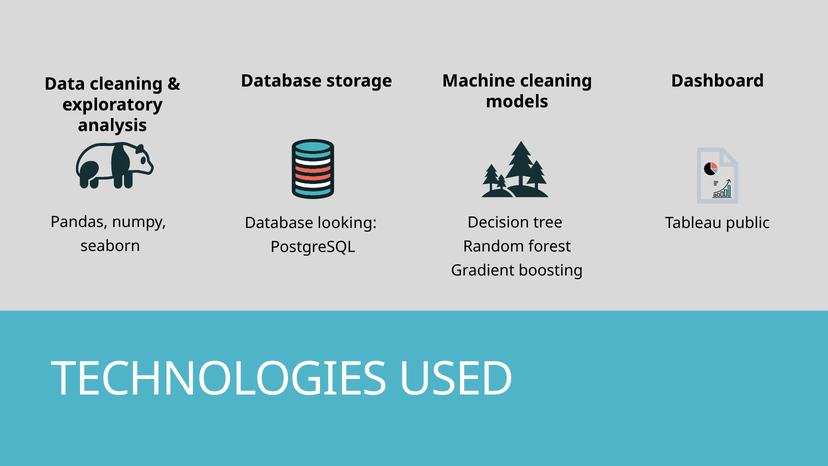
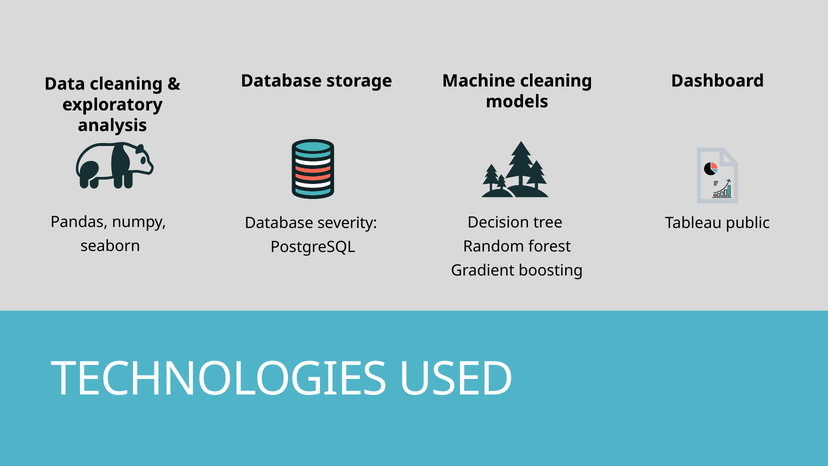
looking: looking -> severity
